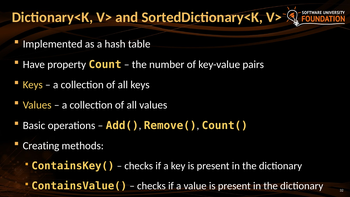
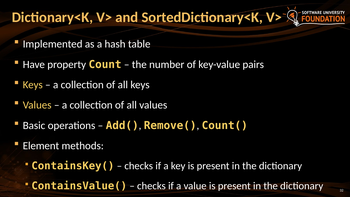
Creating: Creating -> Element
